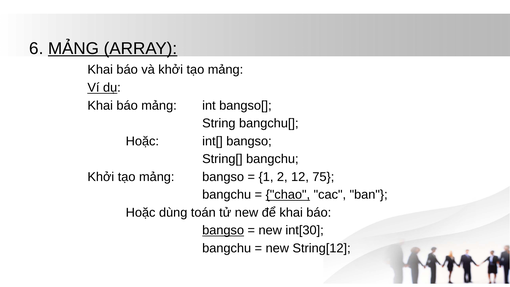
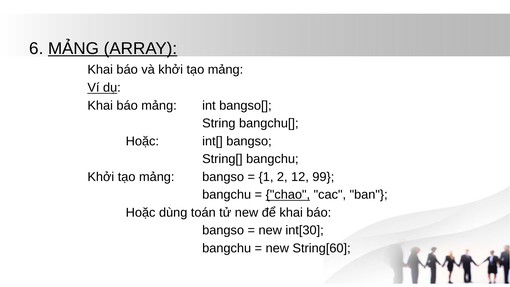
75: 75 -> 99
bangso at (223, 230) underline: present -> none
String[12: String[12 -> String[60
